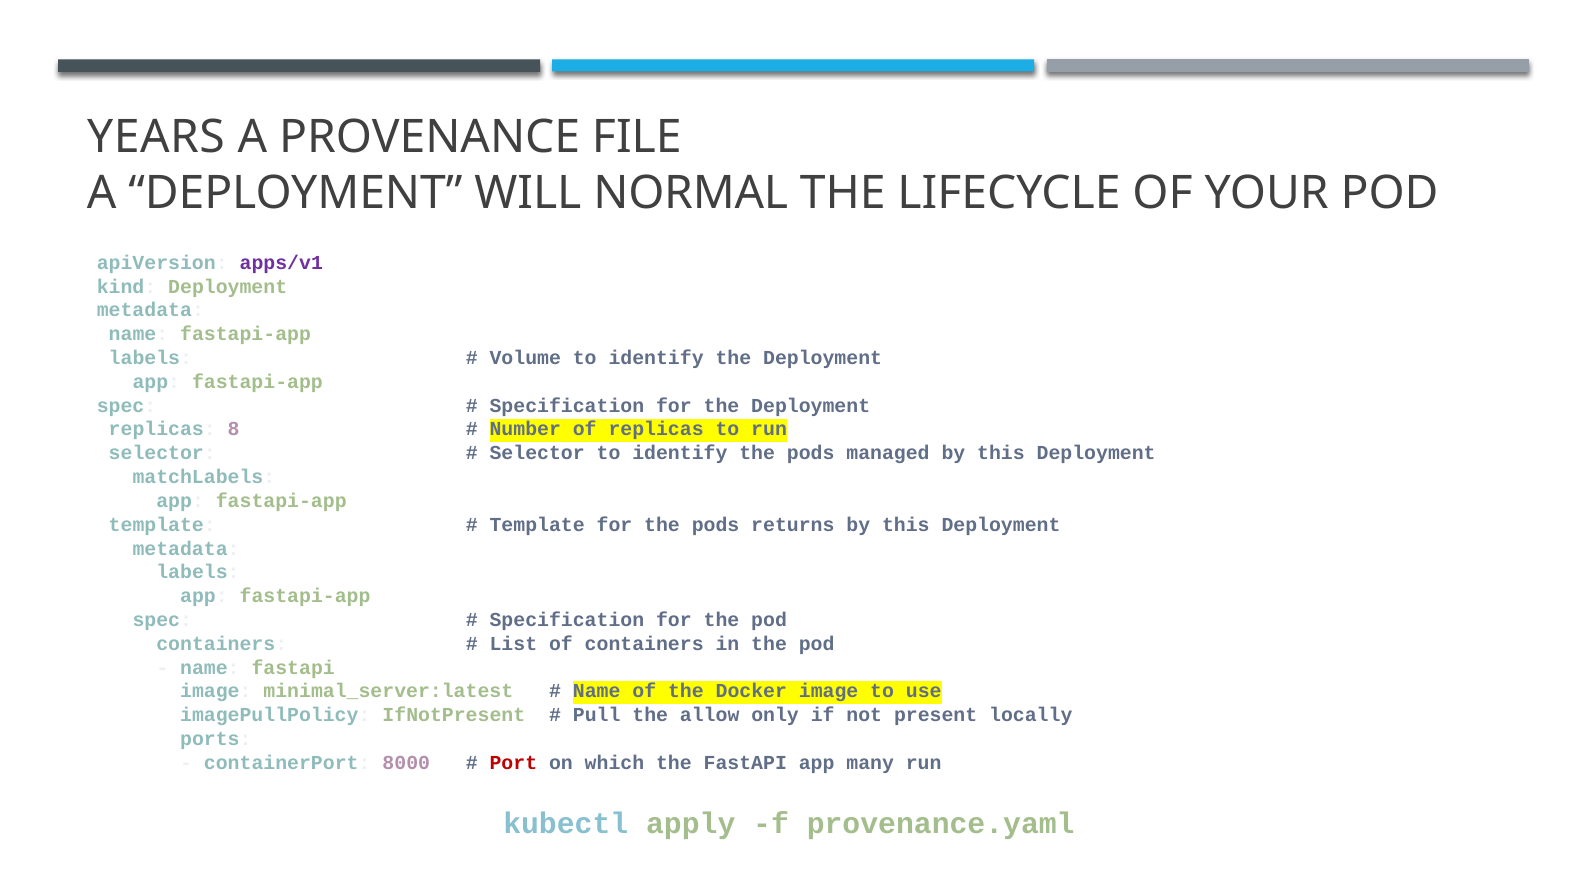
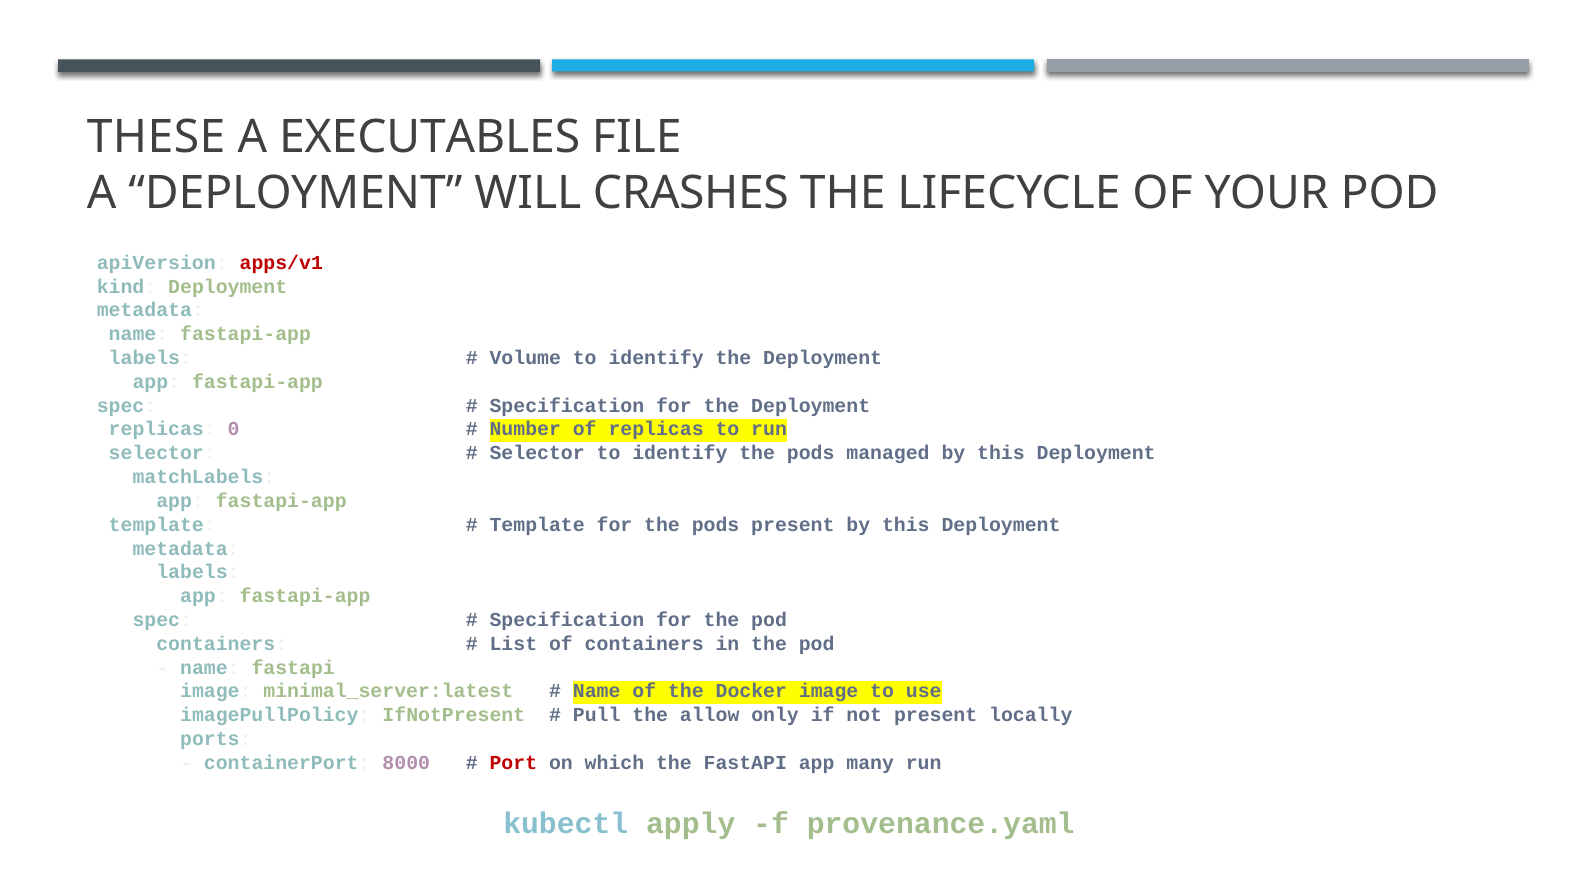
YEARS: YEARS -> THESE
PROVENANCE: PROVENANCE -> EXECUTABLES
NORMAL: NORMAL -> CRASHES
apps/v1 colour: purple -> red
8: 8 -> 0
pods returns: returns -> present
